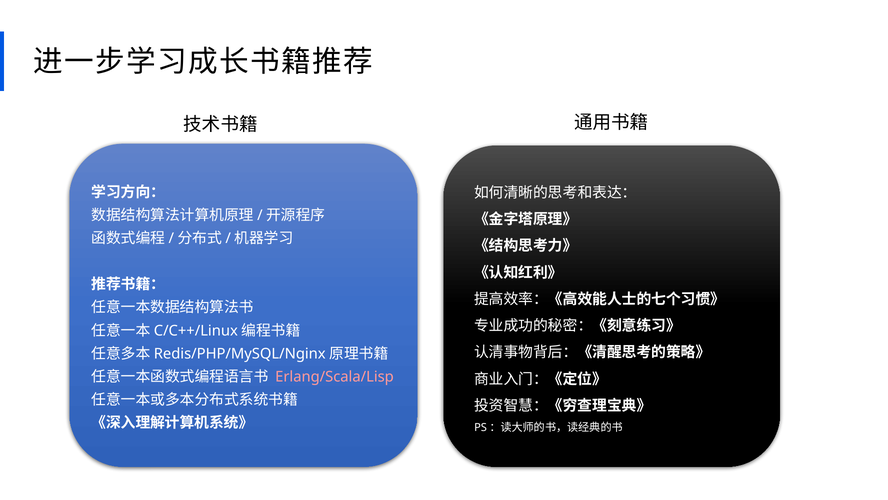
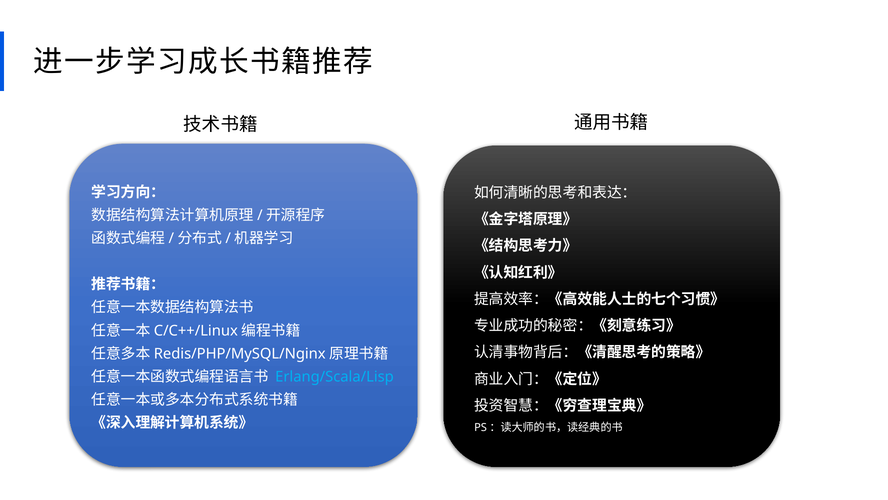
Erlang/Scala/Lisp colour: pink -> light blue
